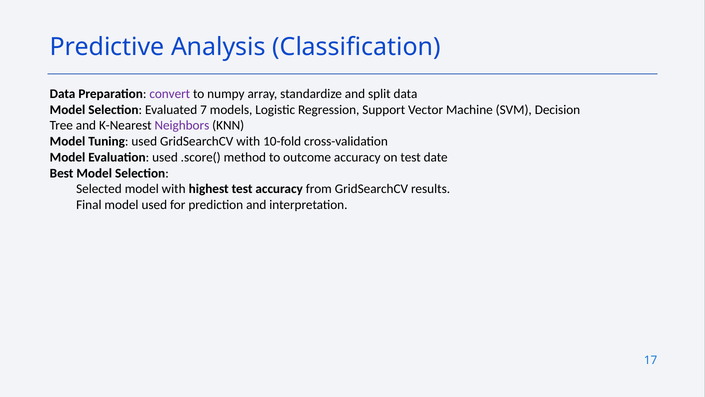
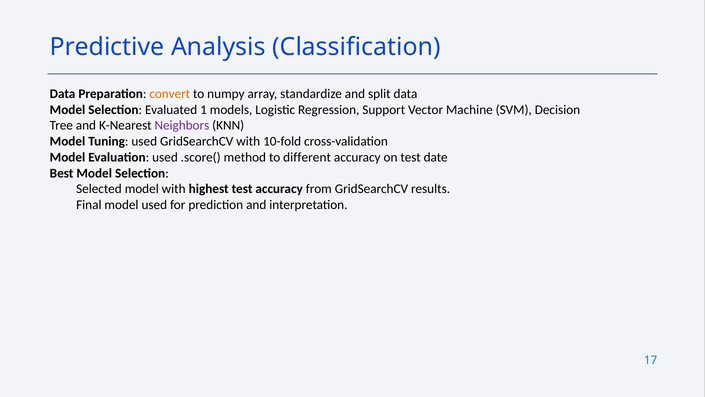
convert colour: purple -> orange
7: 7 -> 1
outcome: outcome -> different
